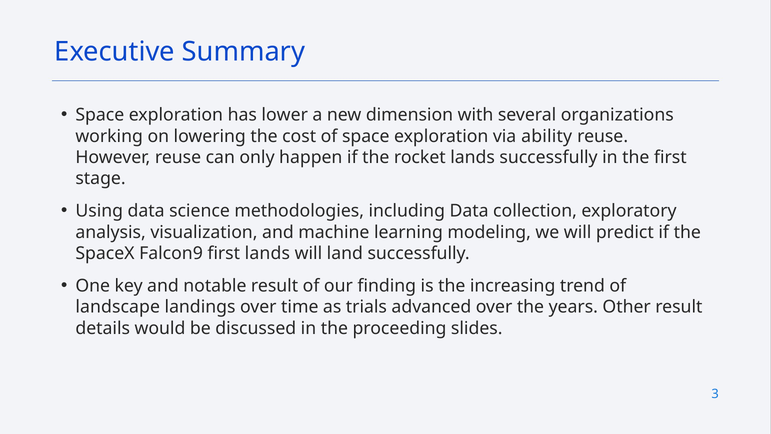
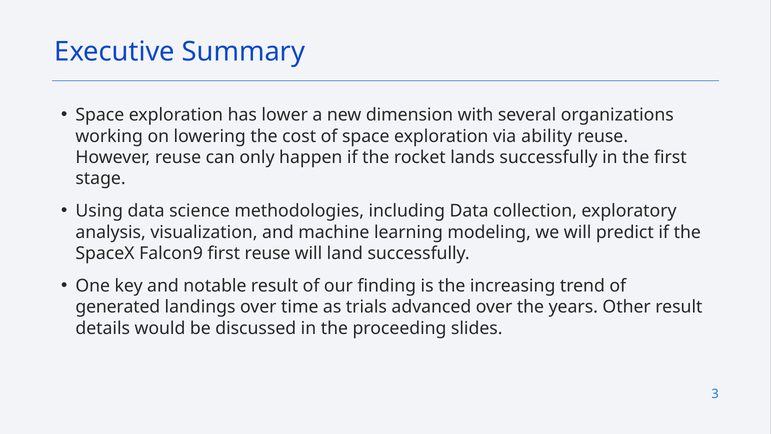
first lands: lands -> reuse
landscape: landscape -> generated
